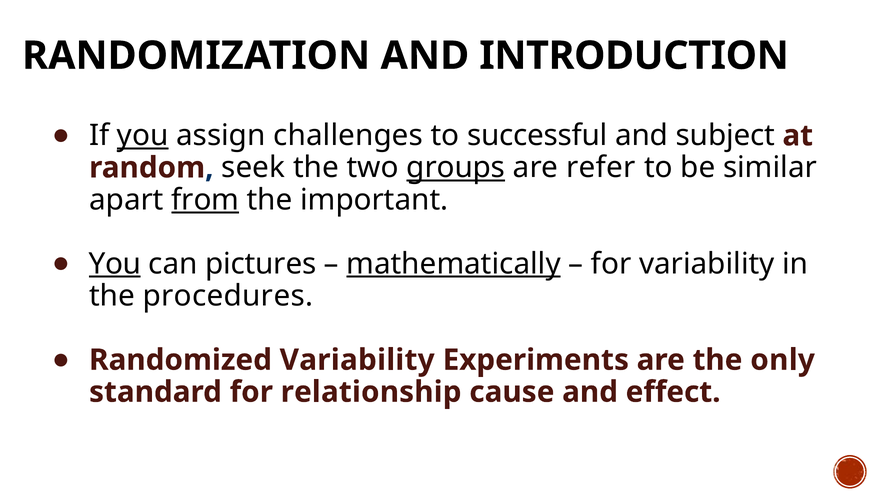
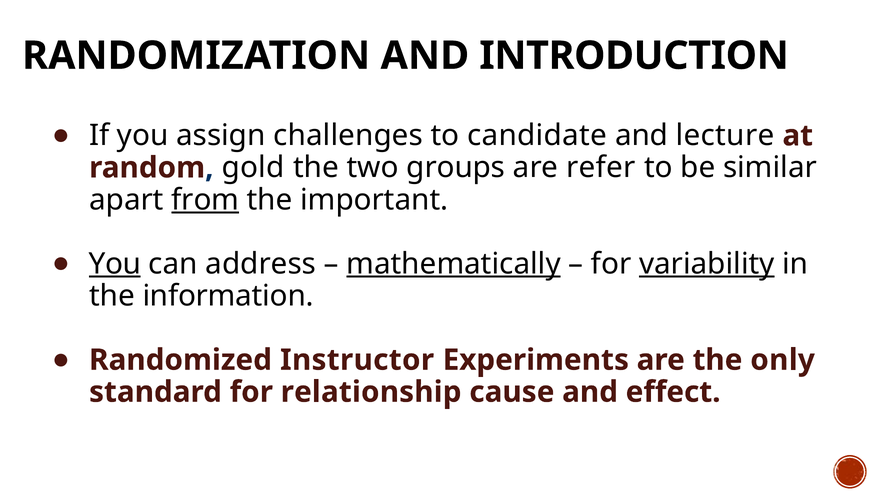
you at (143, 136) underline: present -> none
successful: successful -> candidate
subject: subject -> lecture
seek: seek -> gold
groups underline: present -> none
pictures: pictures -> address
variability at (707, 264) underline: none -> present
procedures: procedures -> information
Randomized Variability: Variability -> Instructor
